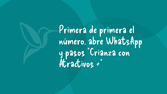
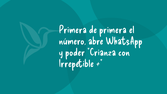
pasos: pasos -> poder
Atractivos: Atractivos -> Irrepetible
